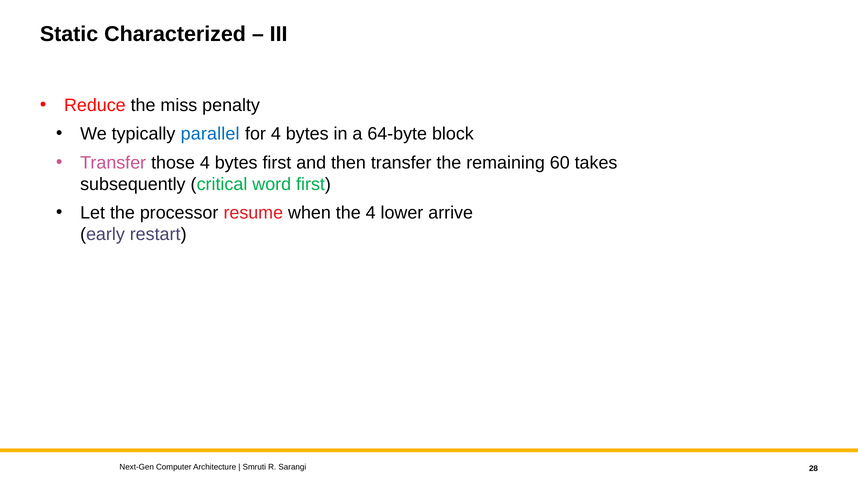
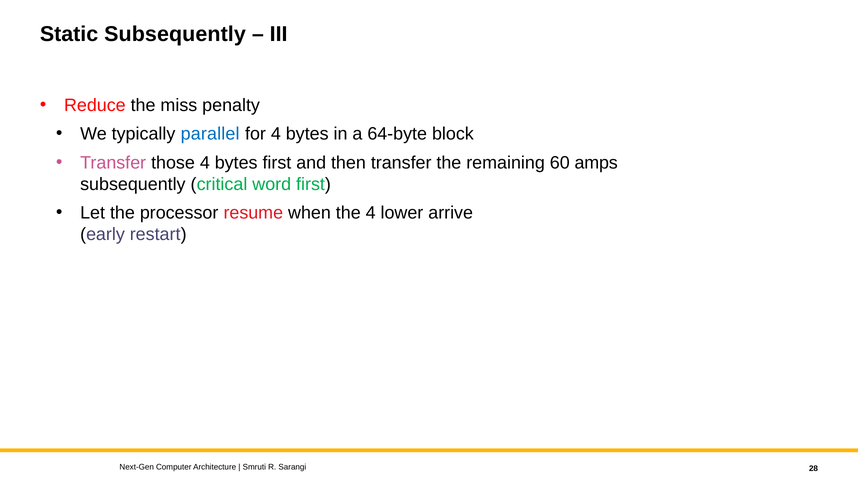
Static Characterized: Characterized -> Subsequently
takes: takes -> amps
